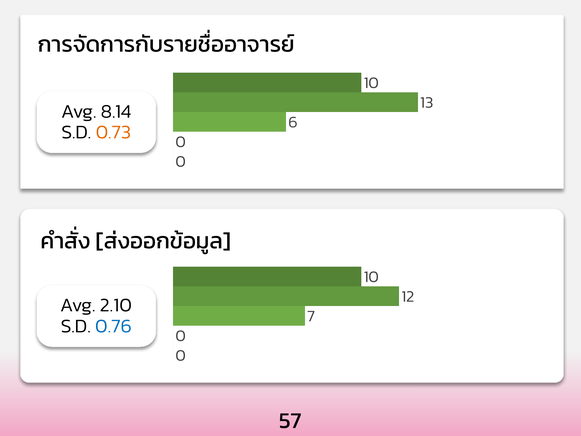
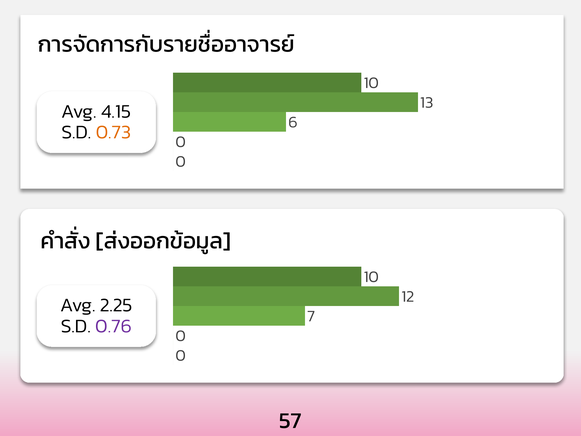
8.14: 8.14 -> 4.15
2.10: 2.10 -> 2.25
0.76 colour: blue -> purple
